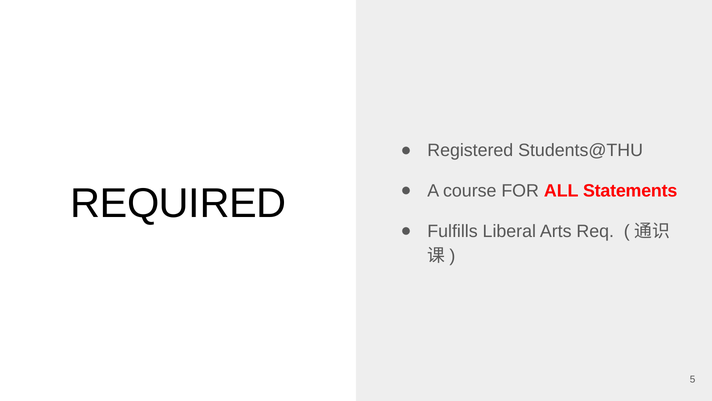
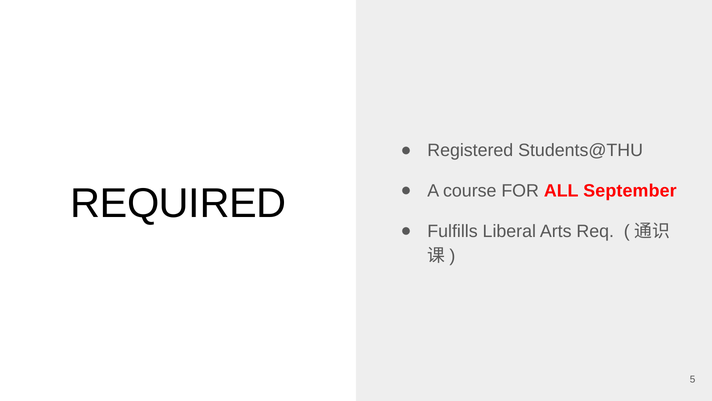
Statements: Statements -> September
